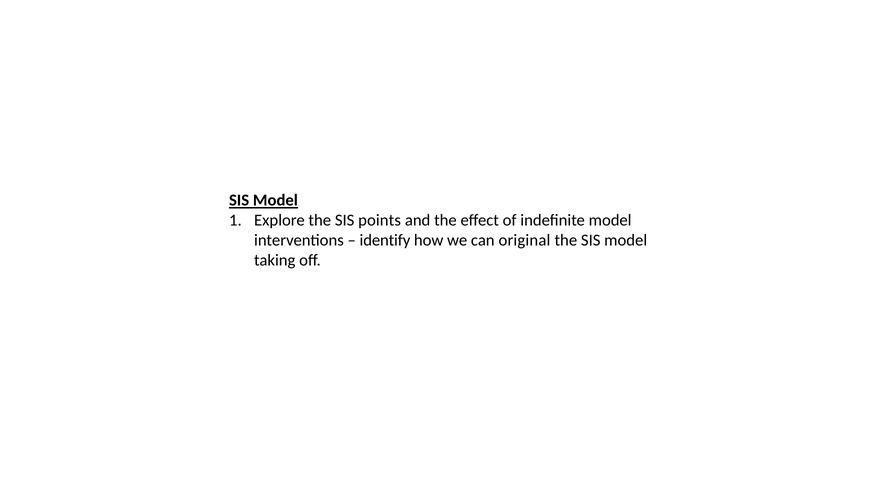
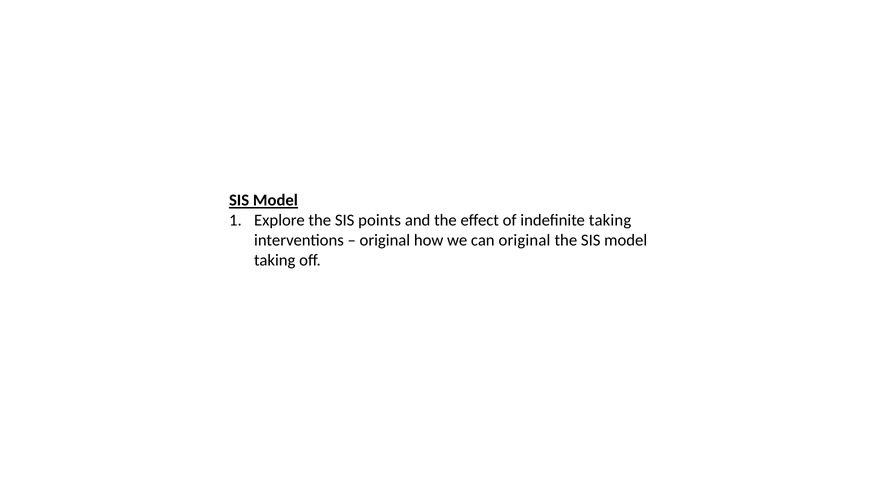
indefinite model: model -> taking
identify at (385, 241): identify -> original
